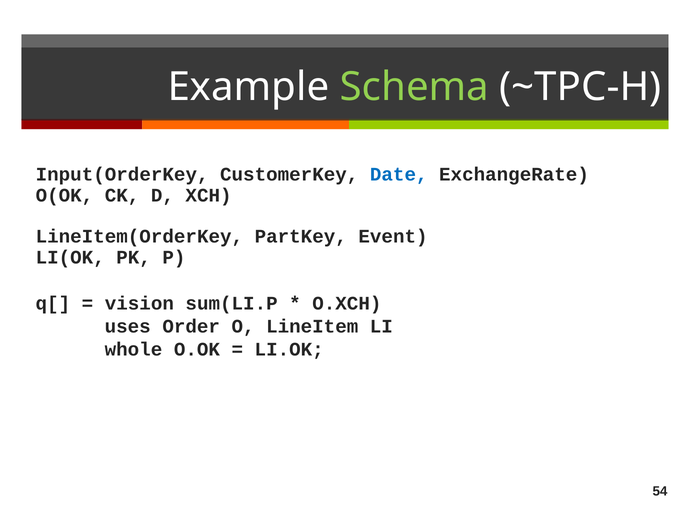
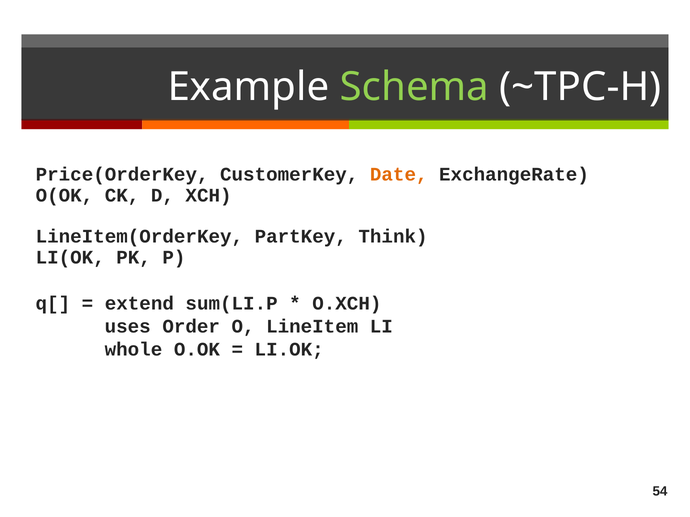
Input(OrderKey: Input(OrderKey -> Price(OrderKey
Date colour: blue -> orange
Event: Event -> Think
vision: vision -> extend
